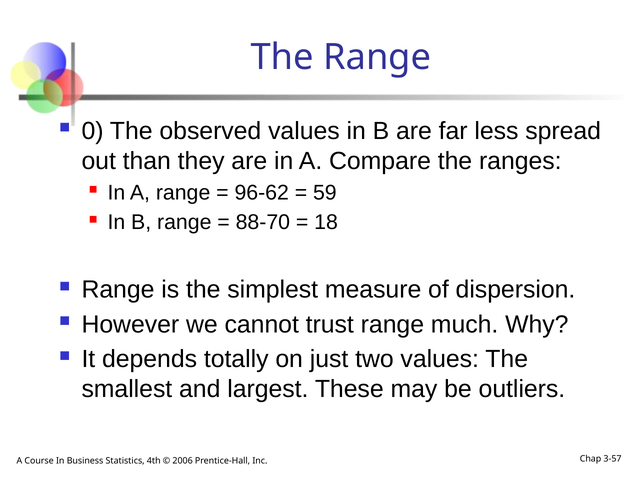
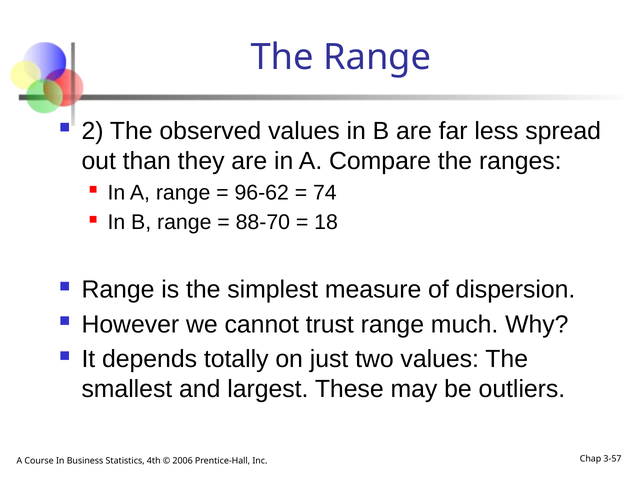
0: 0 -> 2
59: 59 -> 74
